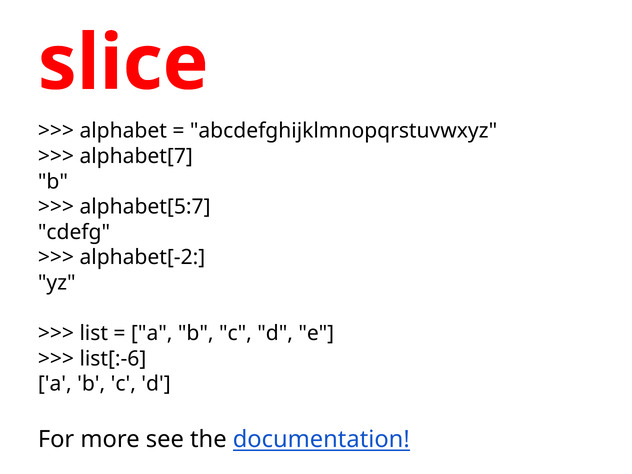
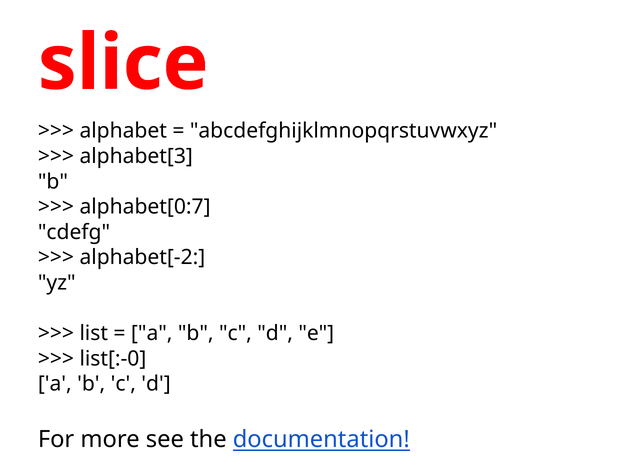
alphabet[7: alphabet[7 -> alphabet[3
alphabet[5:7: alphabet[5:7 -> alphabet[0:7
list[:-6: list[:-6 -> list[:-0
